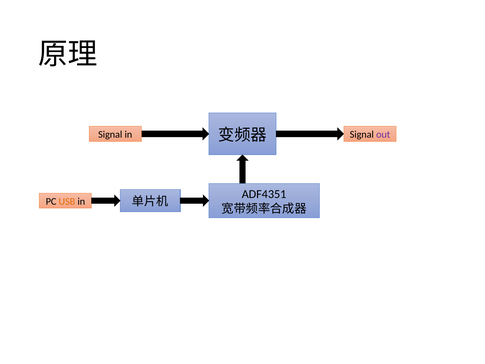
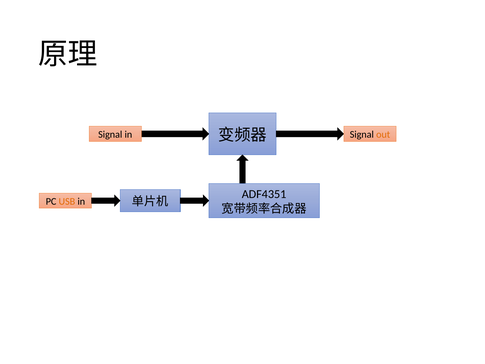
out colour: purple -> orange
